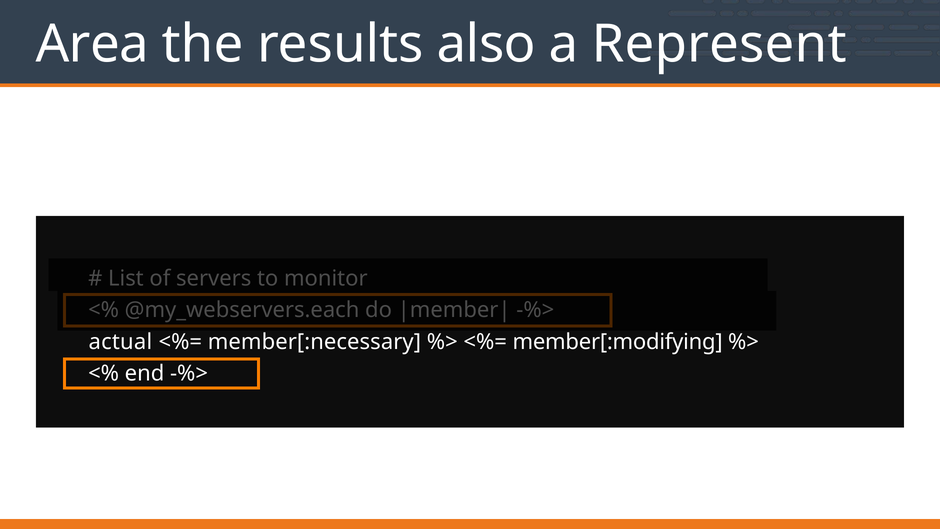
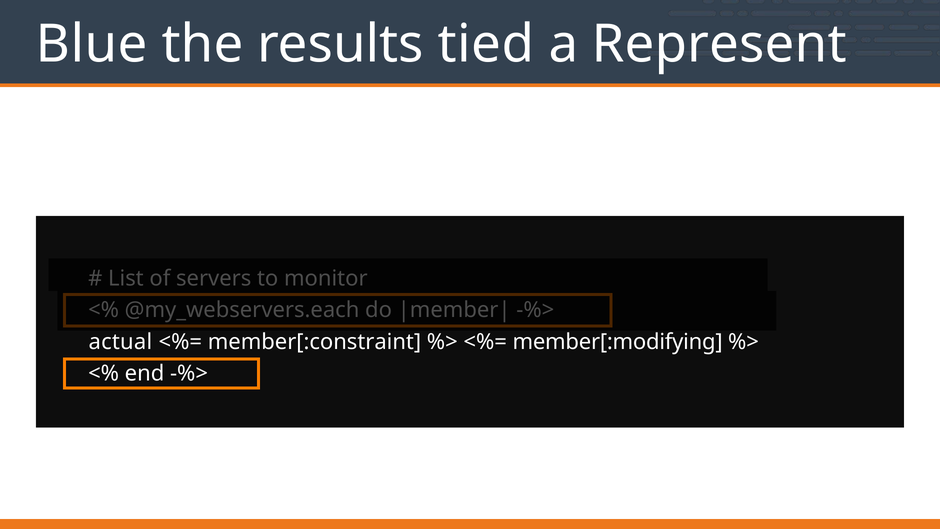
Area: Area -> Blue
also: also -> tied
member[:necessary: member[:necessary -> member[:constraint
